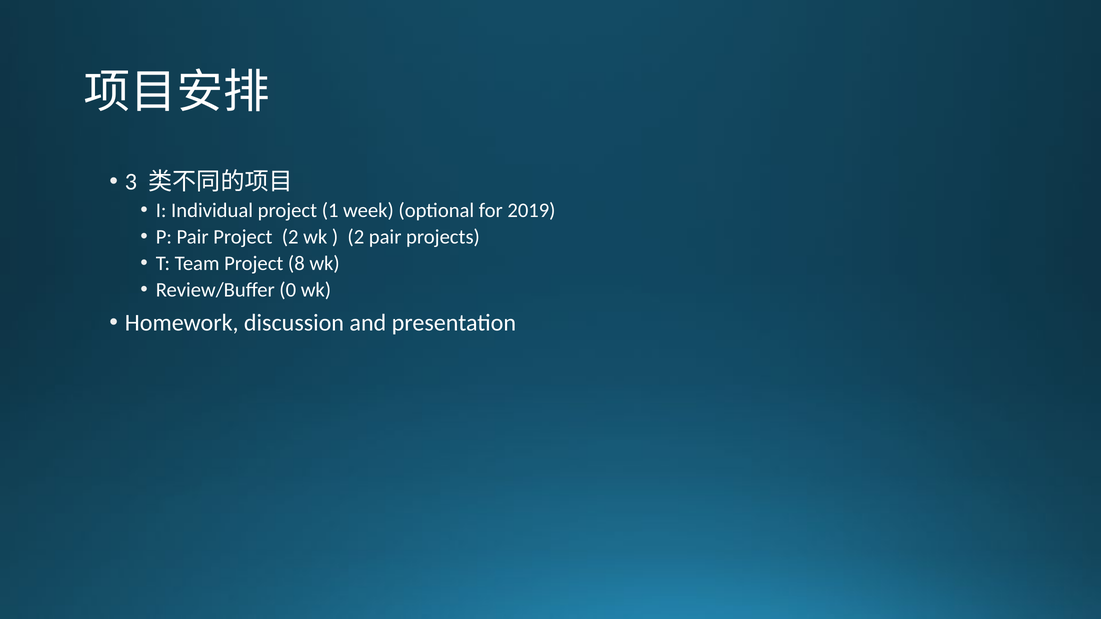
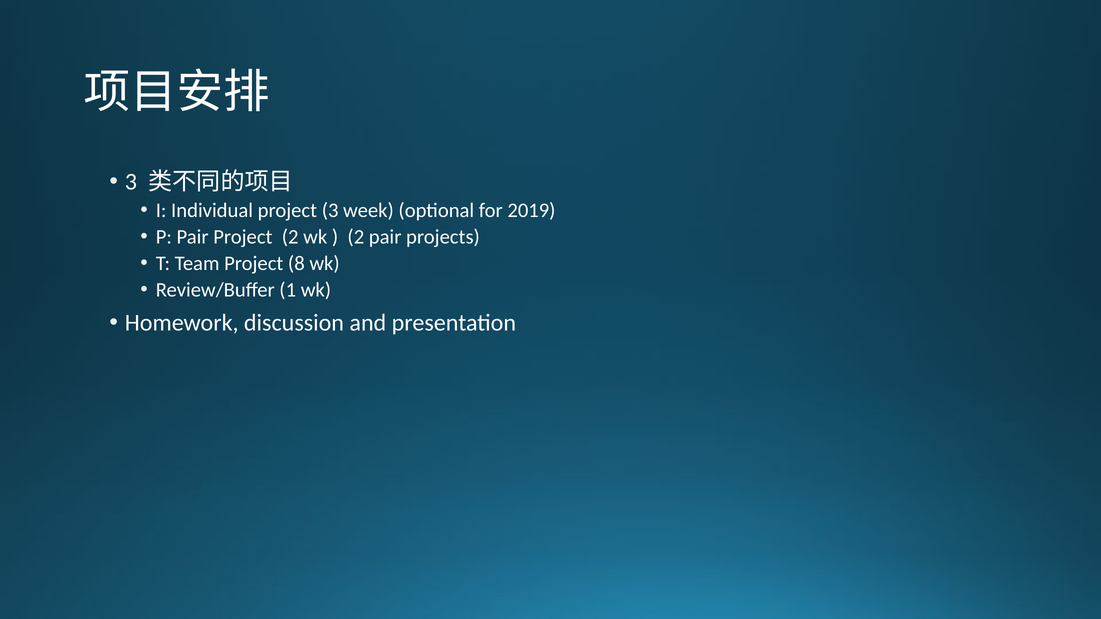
project 1: 1 -> 3
0: 0 -> 1
